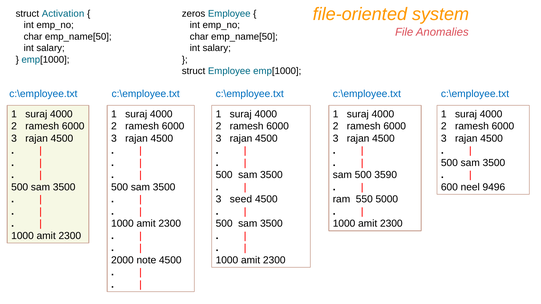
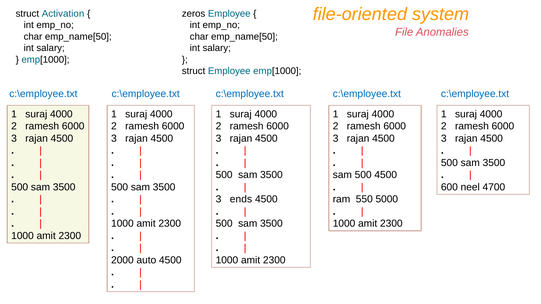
500 3590: 3590 -> 4500
9496: 9496 -> 4700
seed: seed -> ends
note: note -> auto
